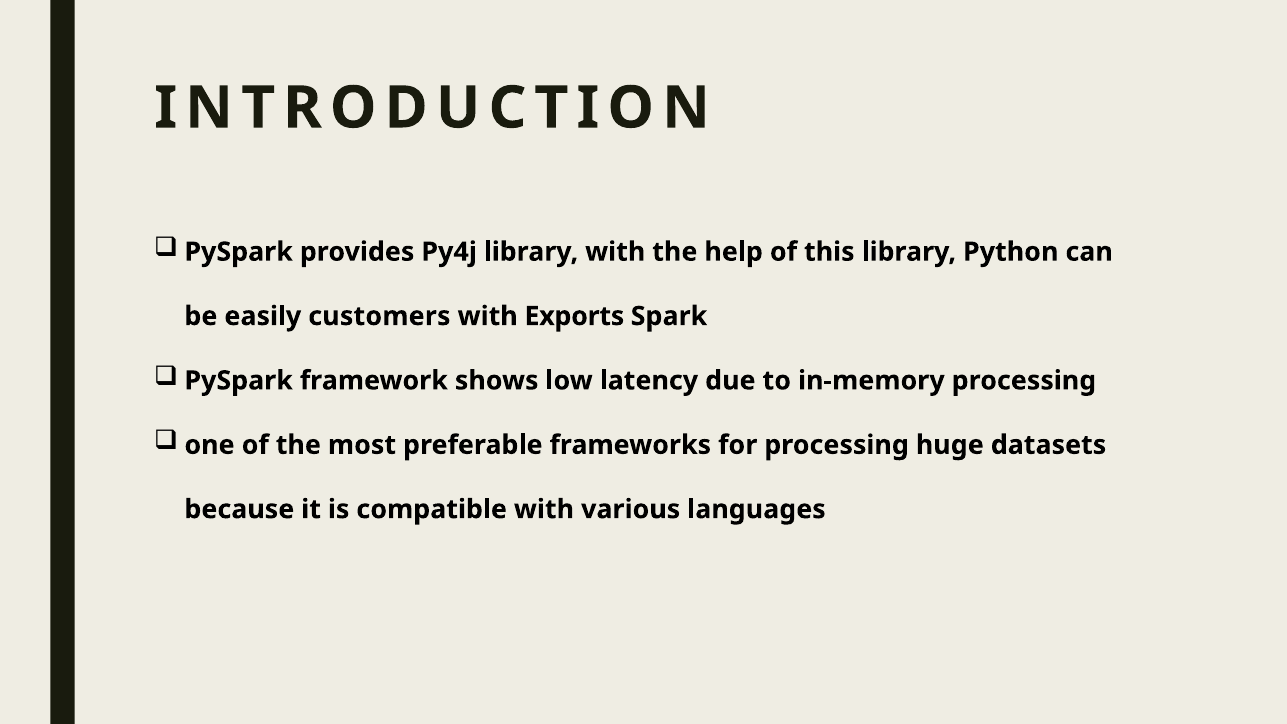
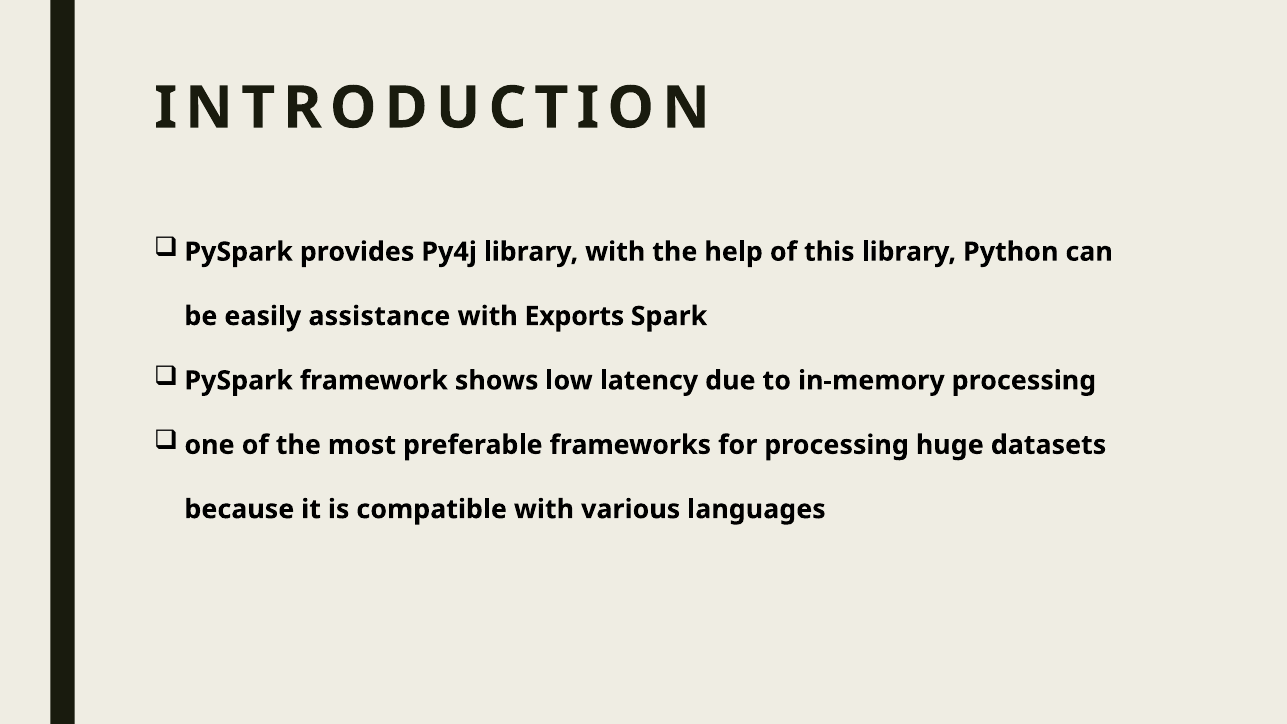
customers: customers -> assistance
